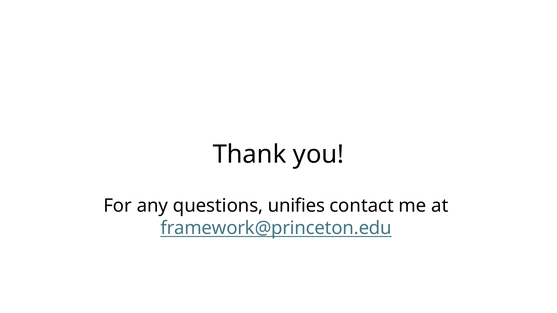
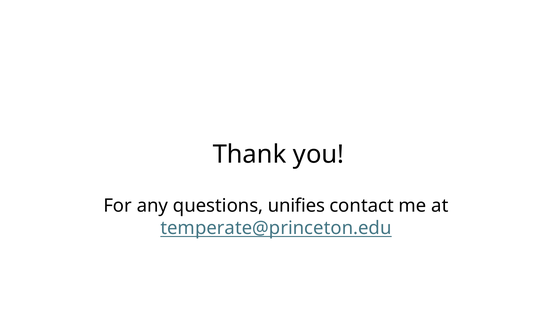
framework@princeton.edu: framework@princeton.edu -> temperate@princeton.edu
